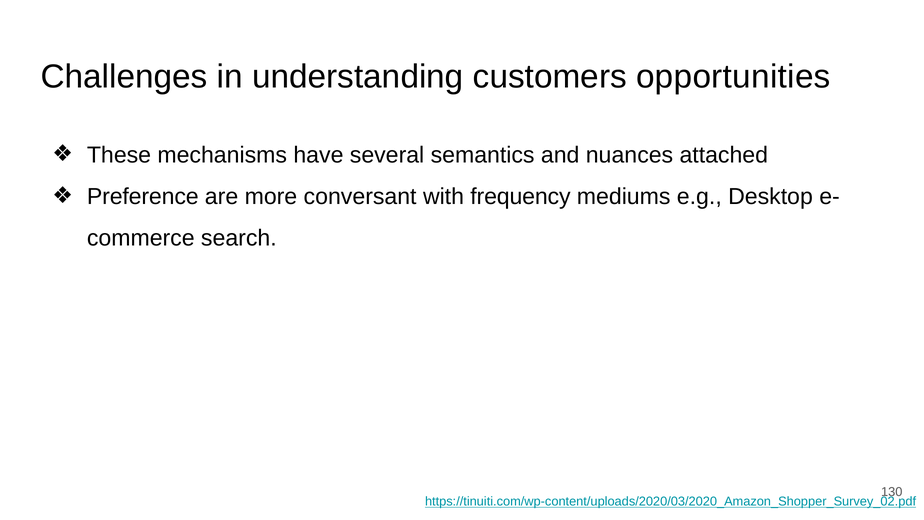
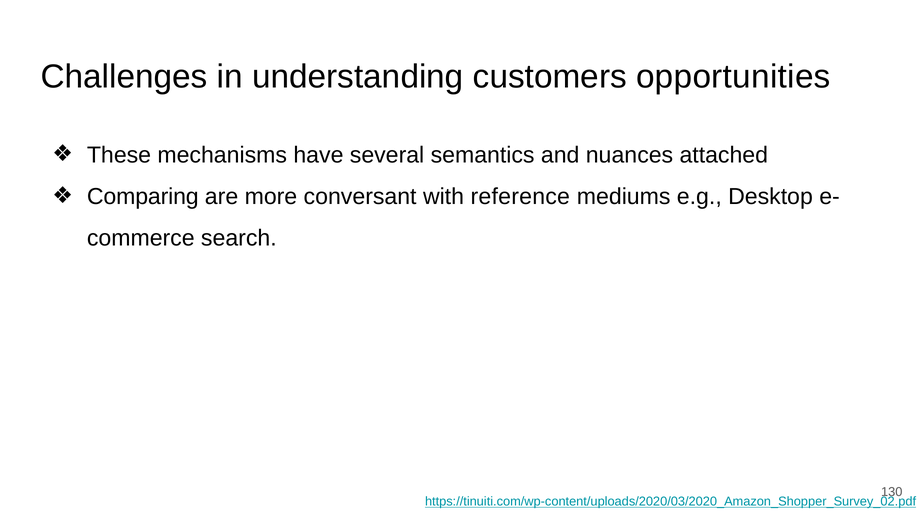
Preference: Preference -> Comparing
frequency: frequency -> reference
